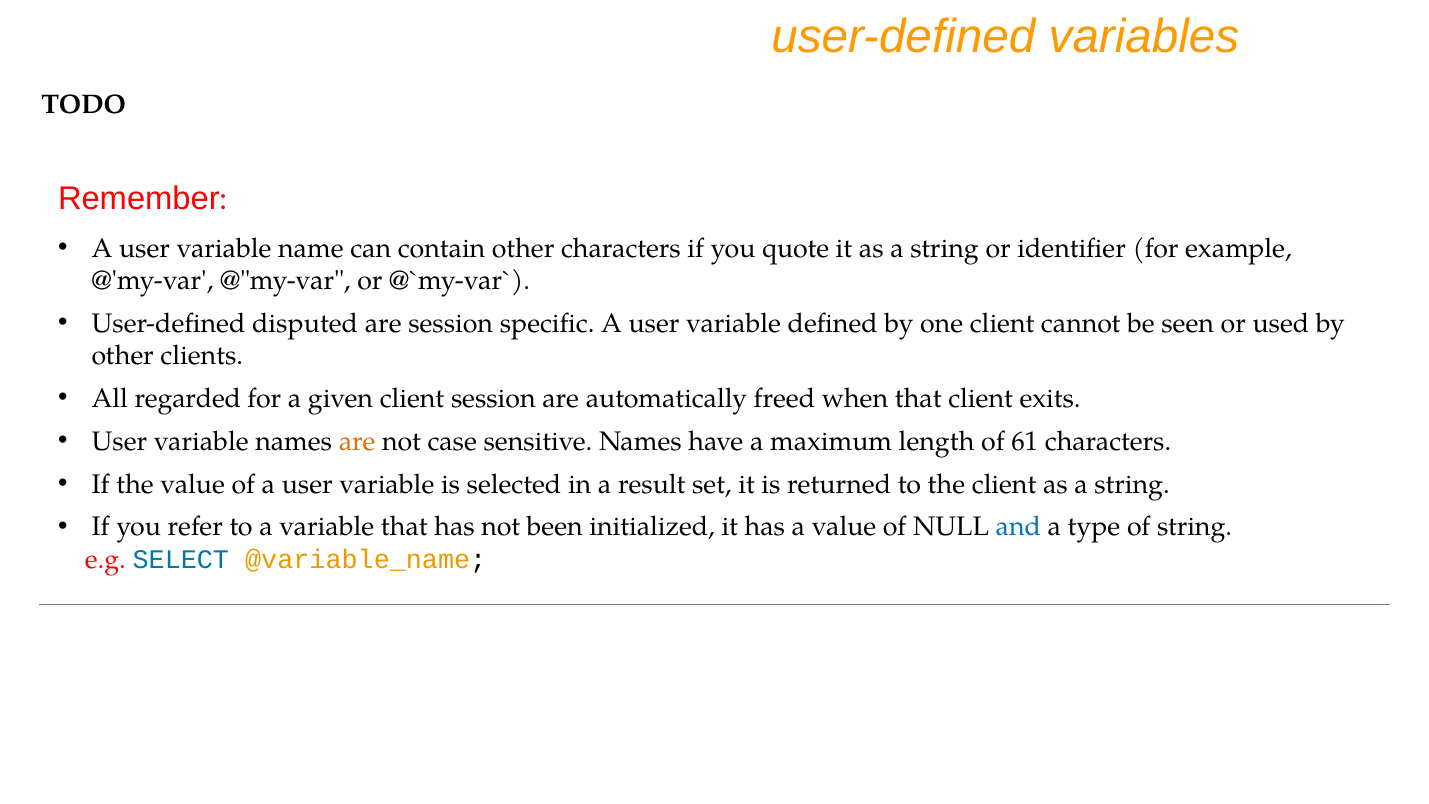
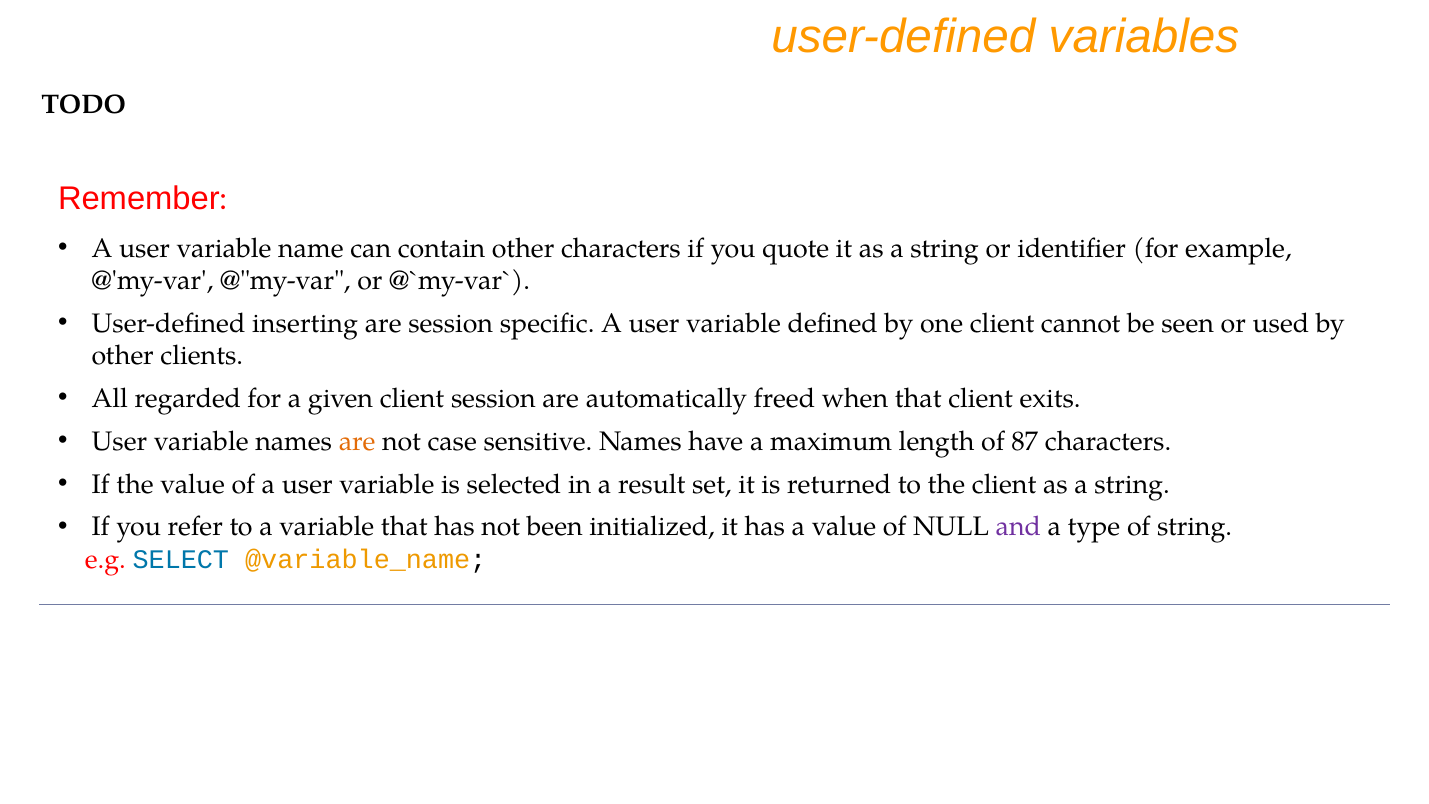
disputed: disputed -> inserting
61: 61 -> 87
and colour: blue -> purple
